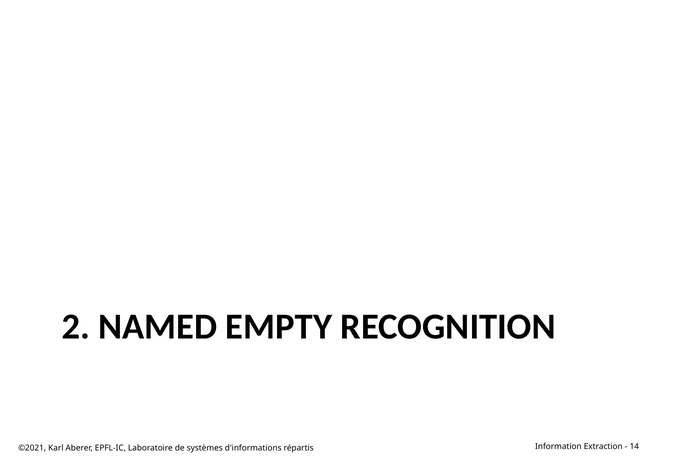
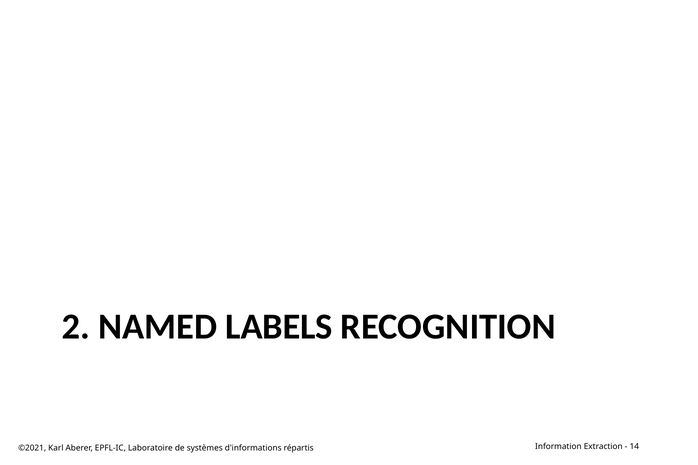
EMPTY: EMPTY -> LABELS
